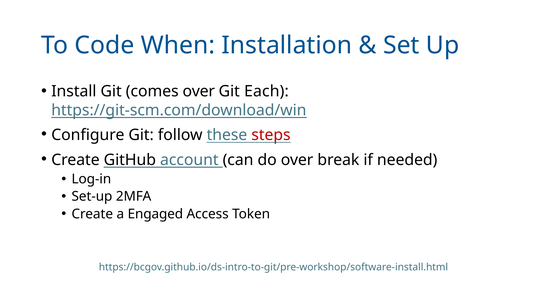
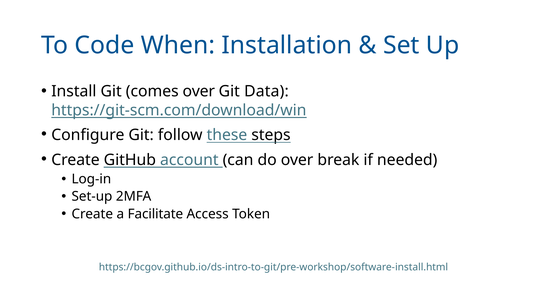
Each: Each -> Data
steps colour: red -> black
Engaged: Engaged -> Facilitate
